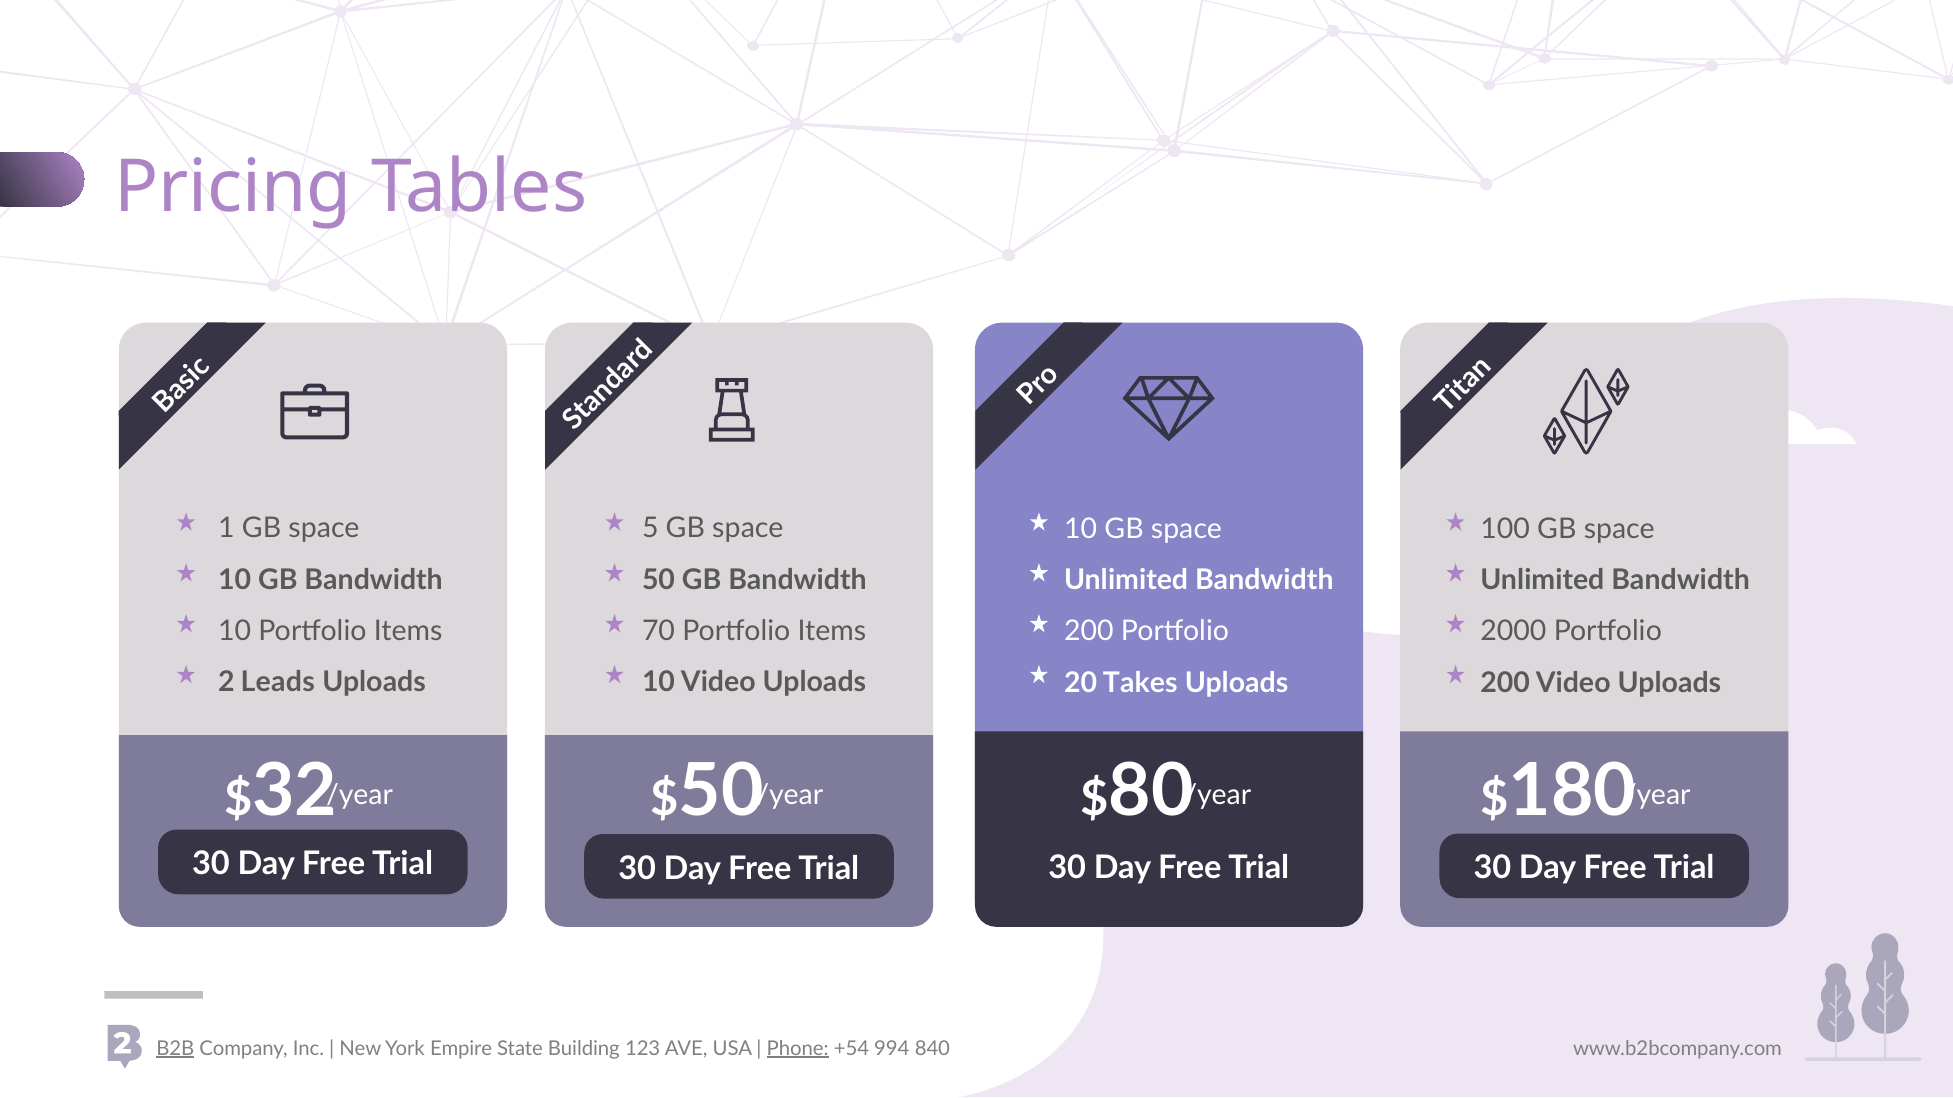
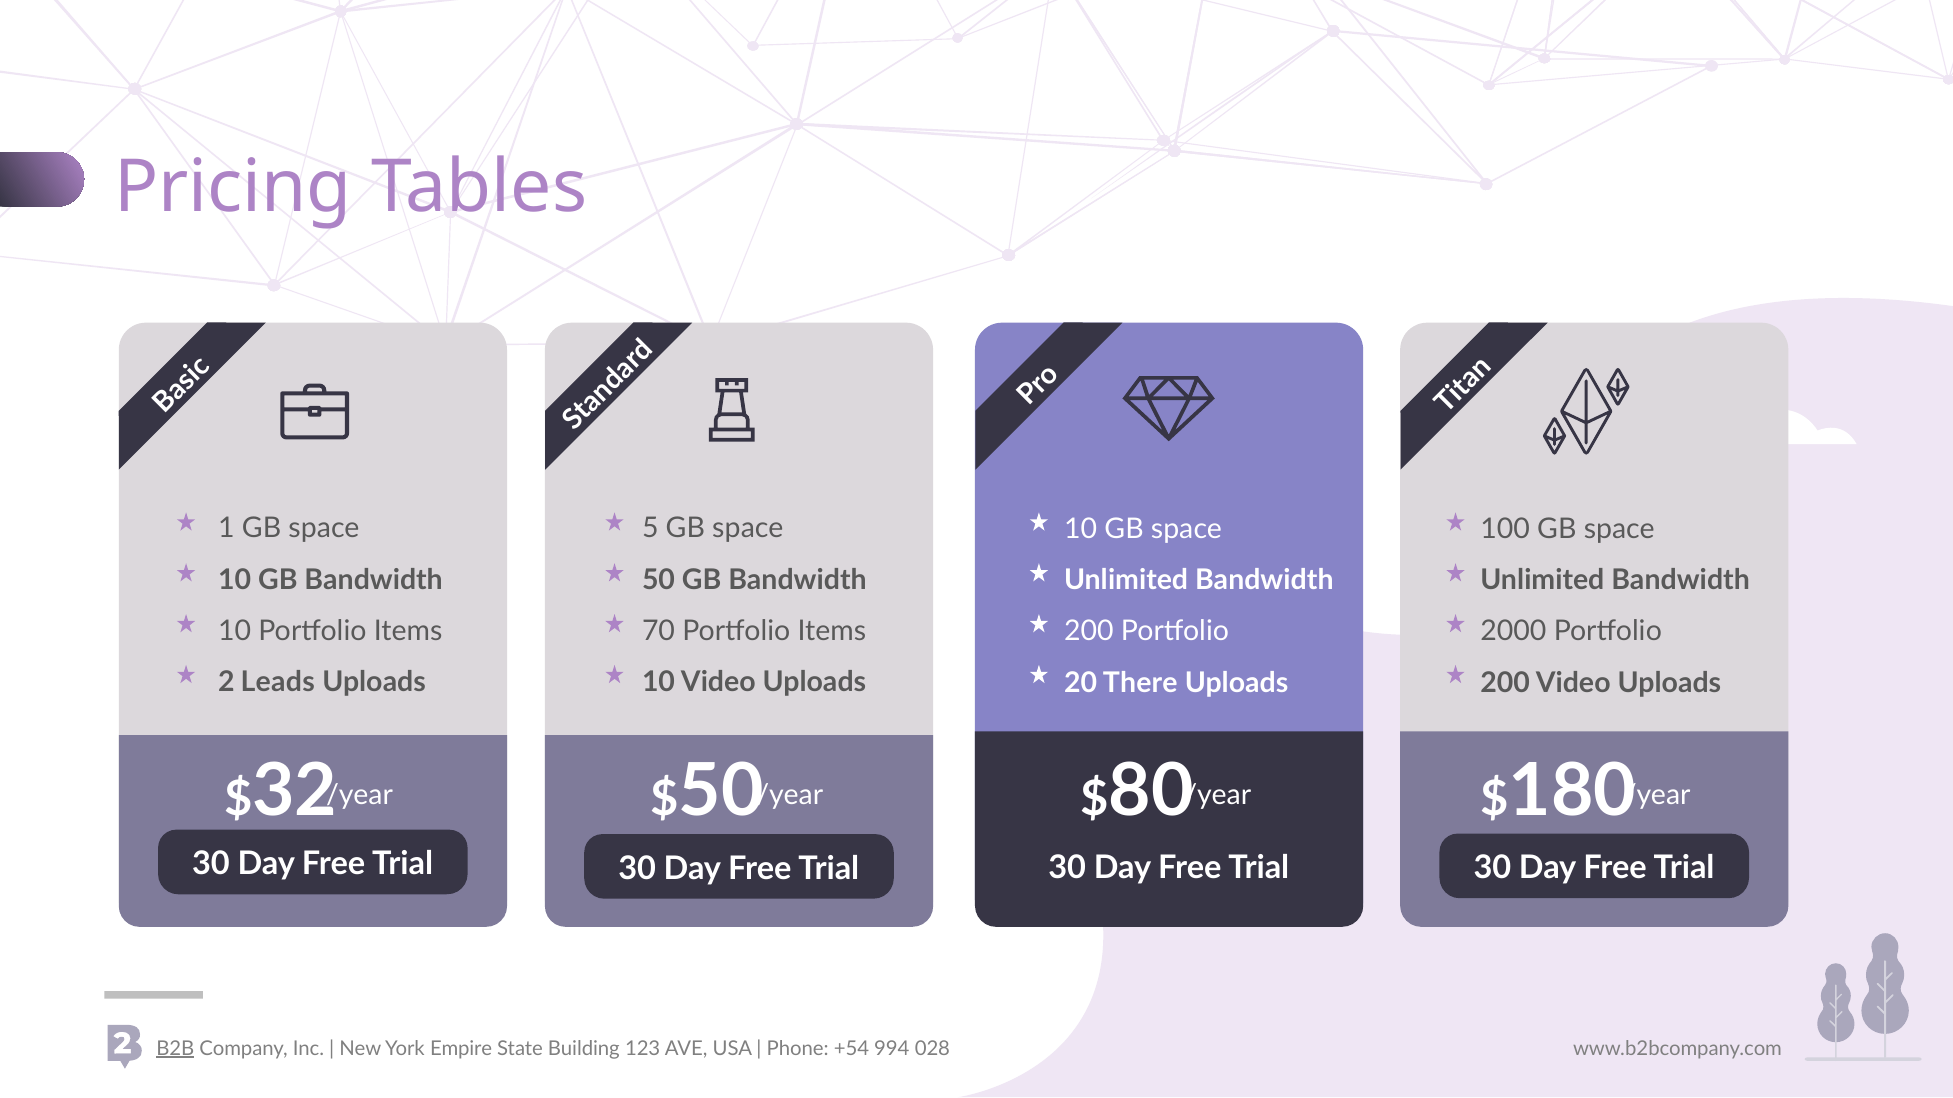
Takes: Takes -> There
Phone underline: present -> none
840: 840 -> 028
